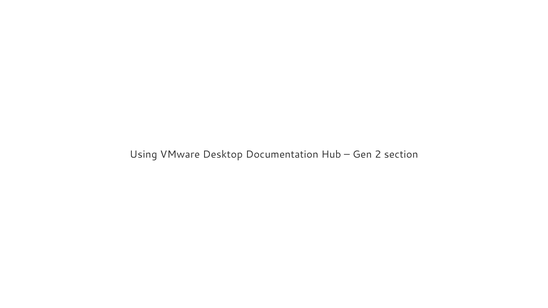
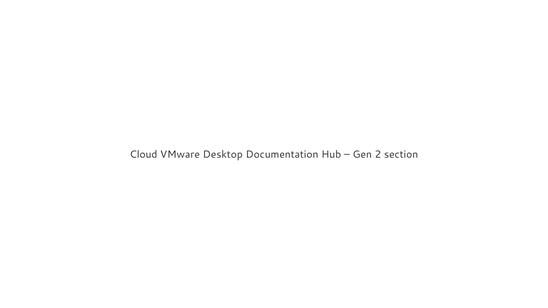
Using: Using -> Cloud
